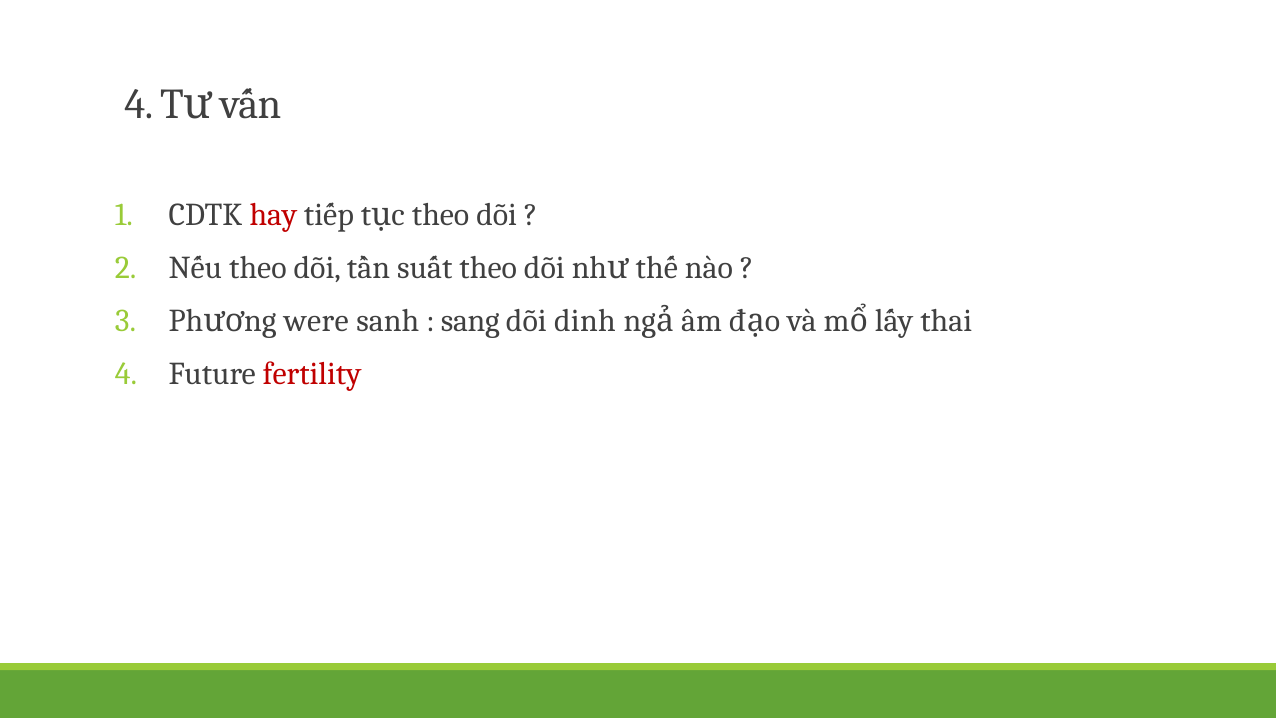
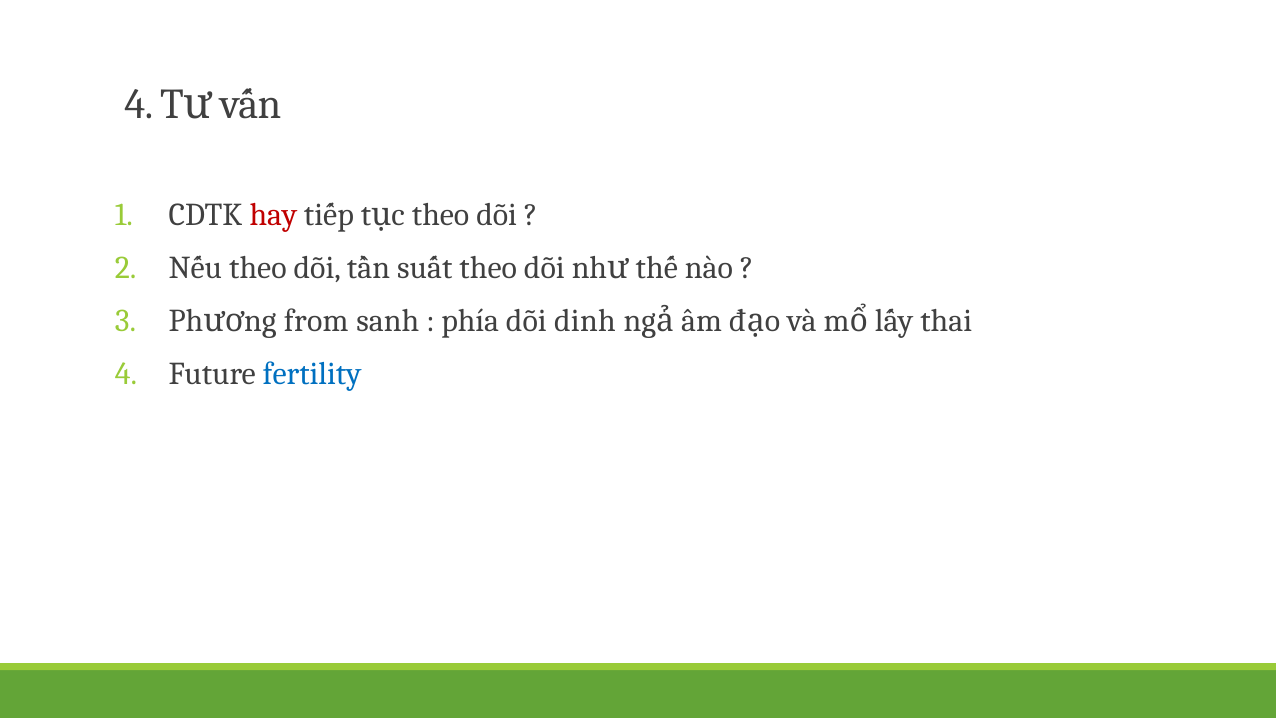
were: were -> from
sang: sang -> phía
fertility colour: red -> blue
